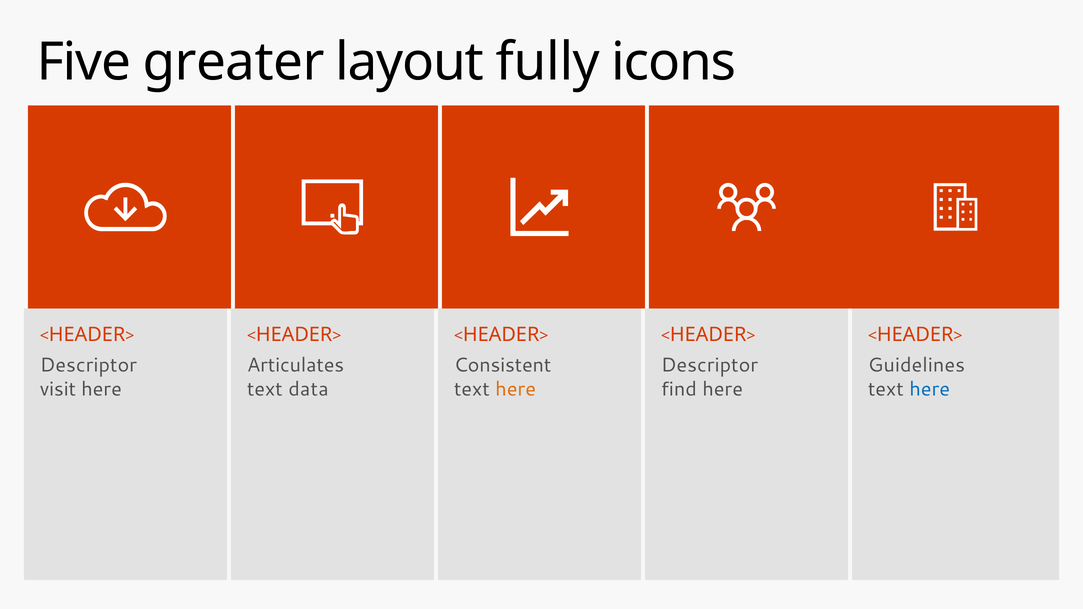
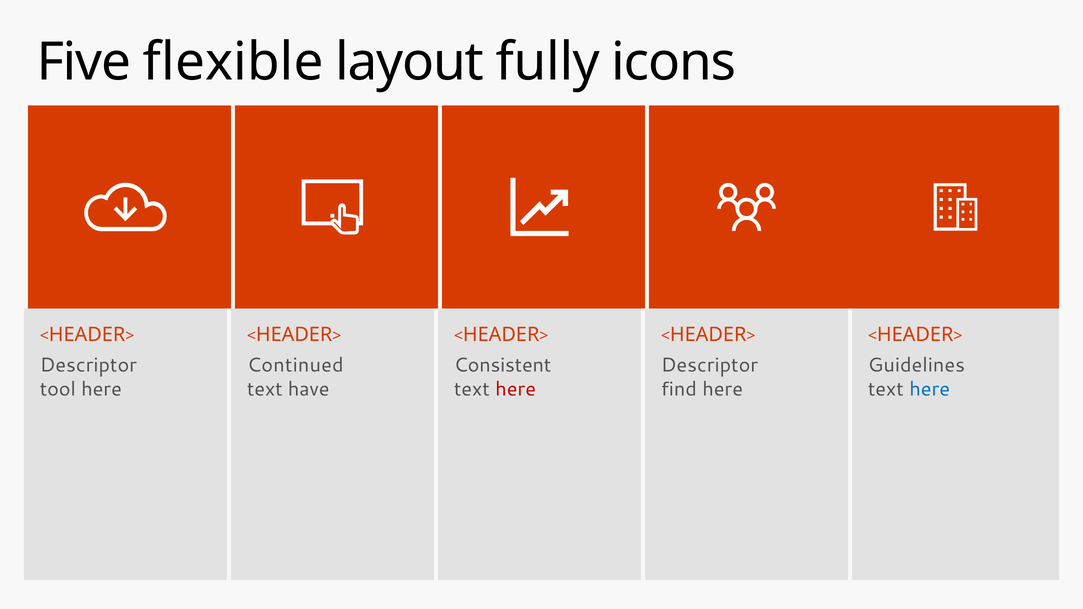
greater: greater -> flexible
Articulates: Articulates -> Continued
visit: visit -> tool
data: data -> have
here at (516, 389) colour: orange -> red
